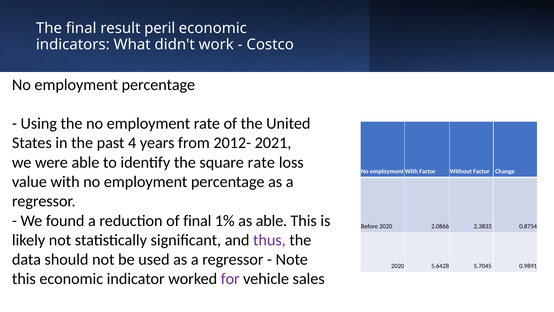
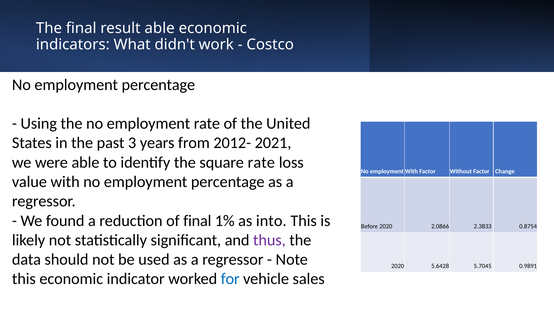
result peril: peril -> able
4: 4 -> 3
as able: able -> into
for colour: purple -> blue
